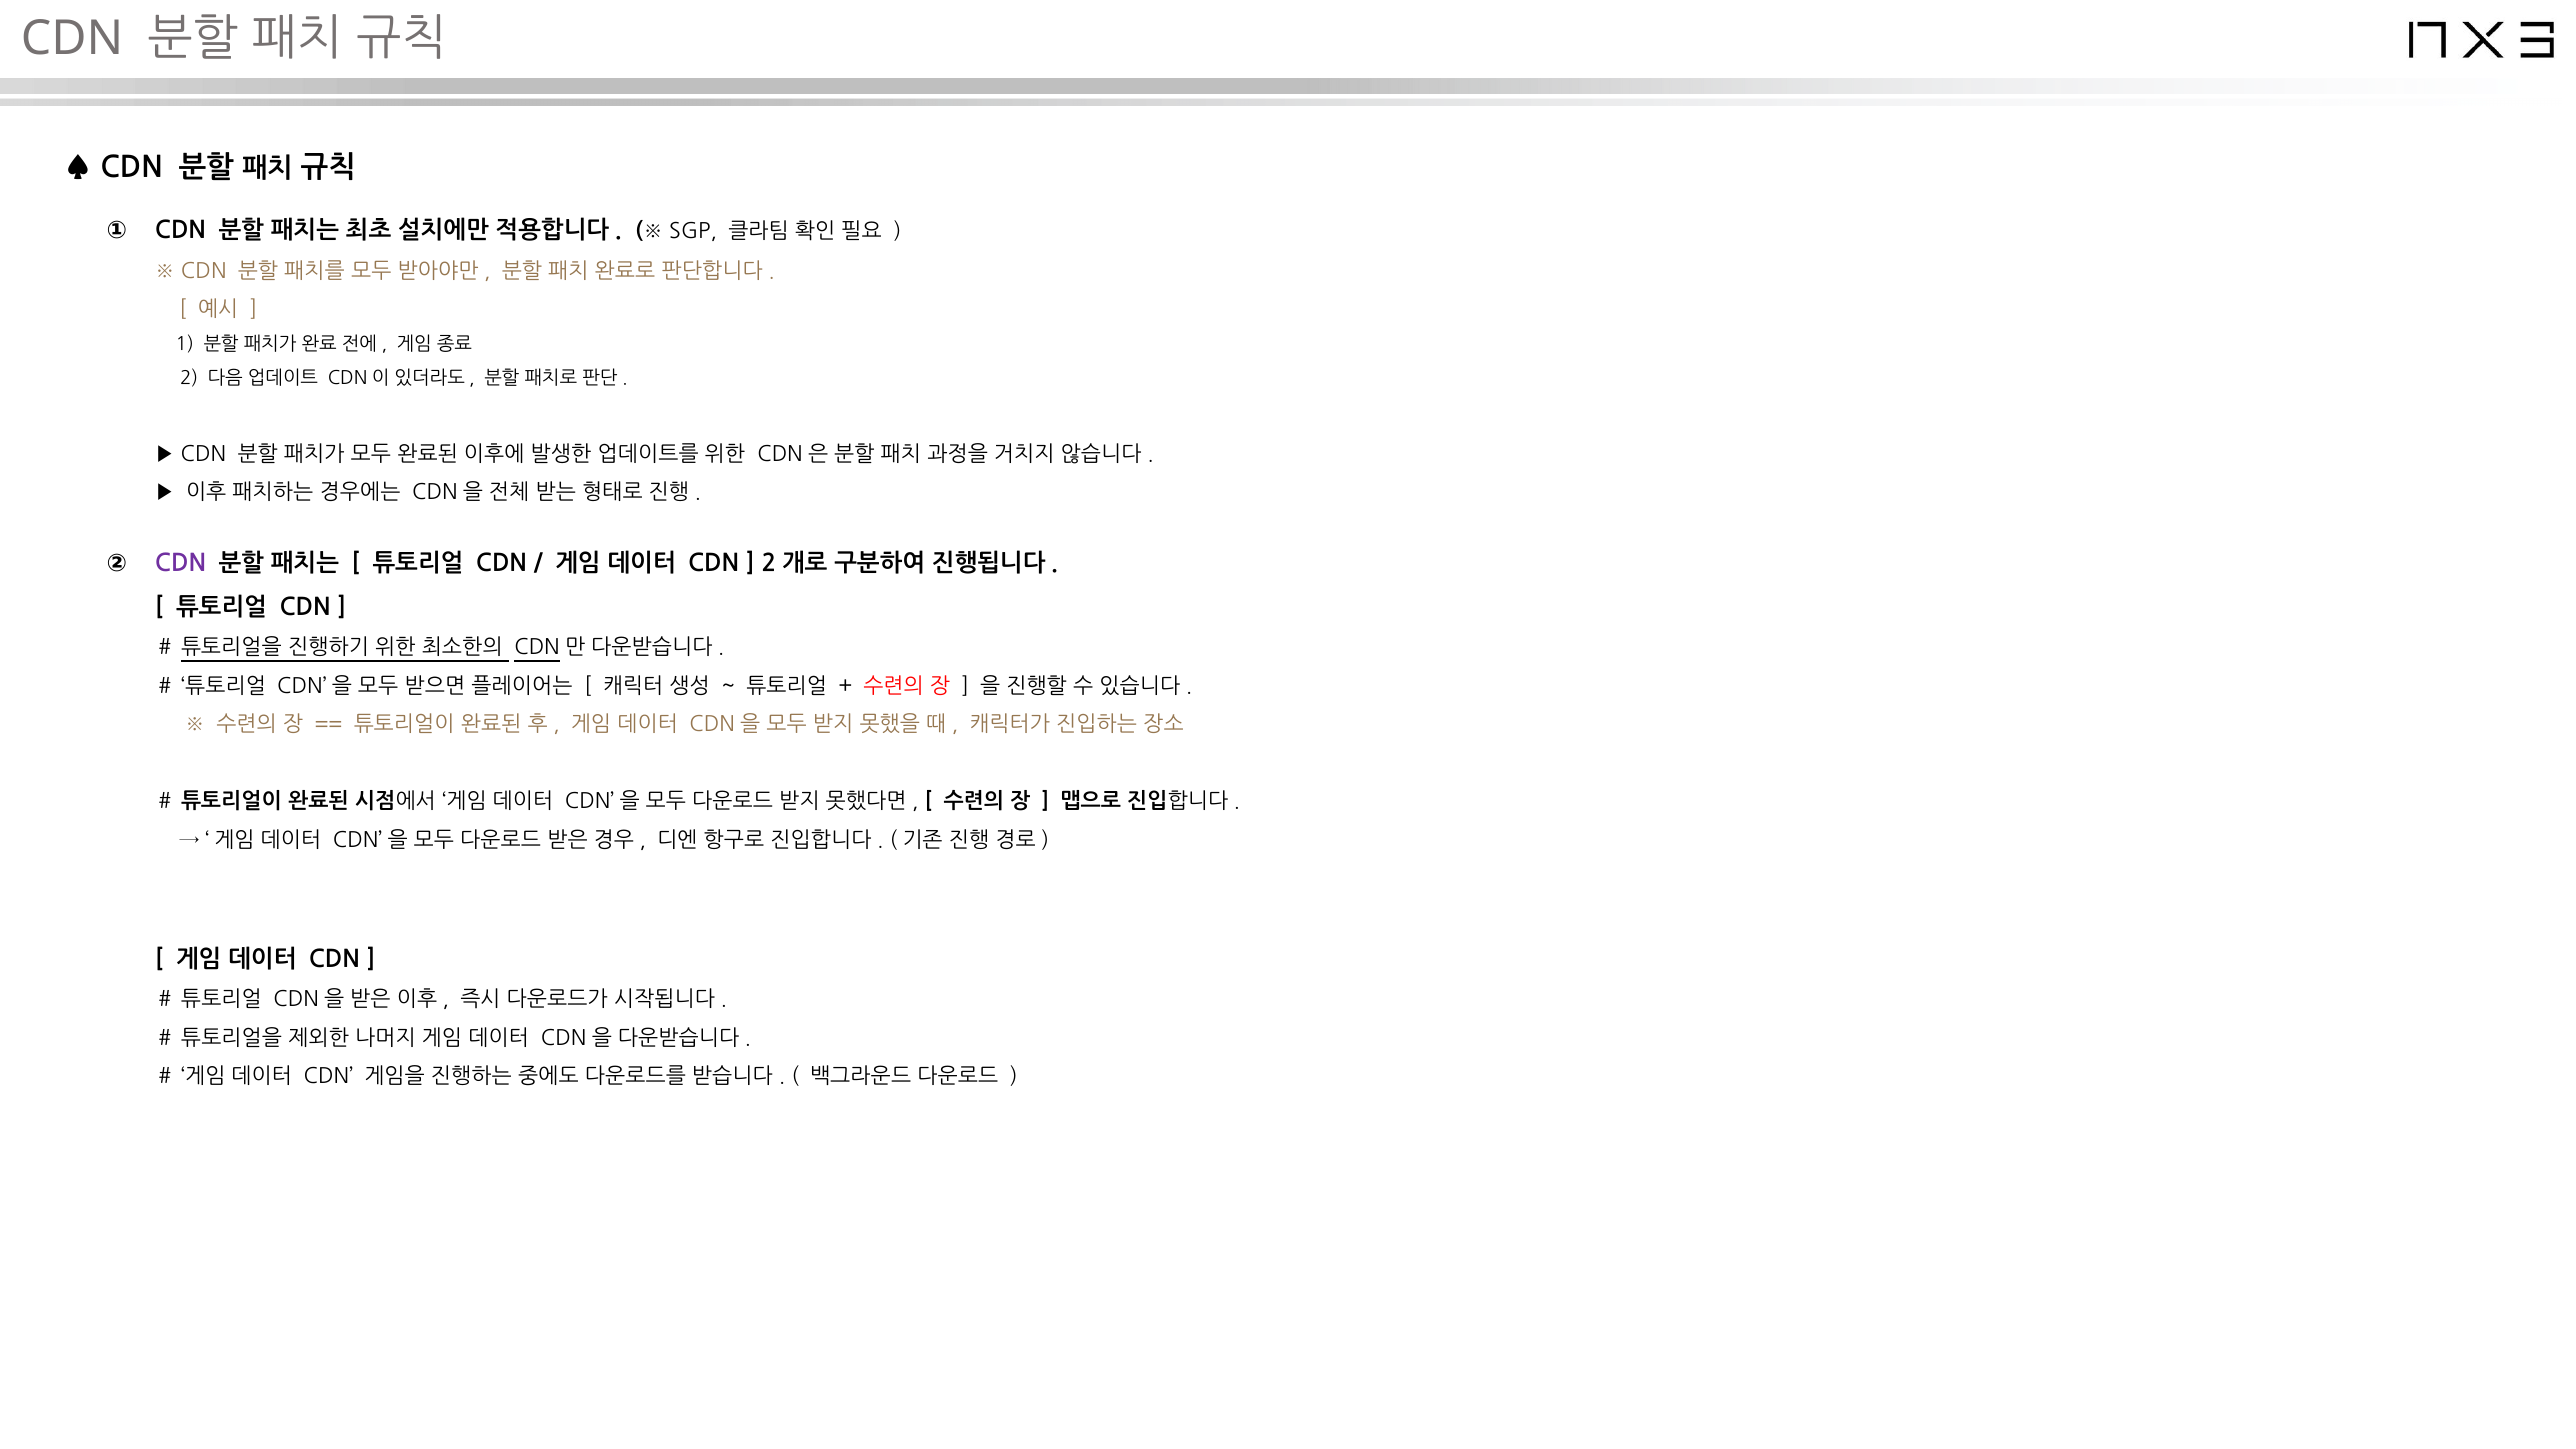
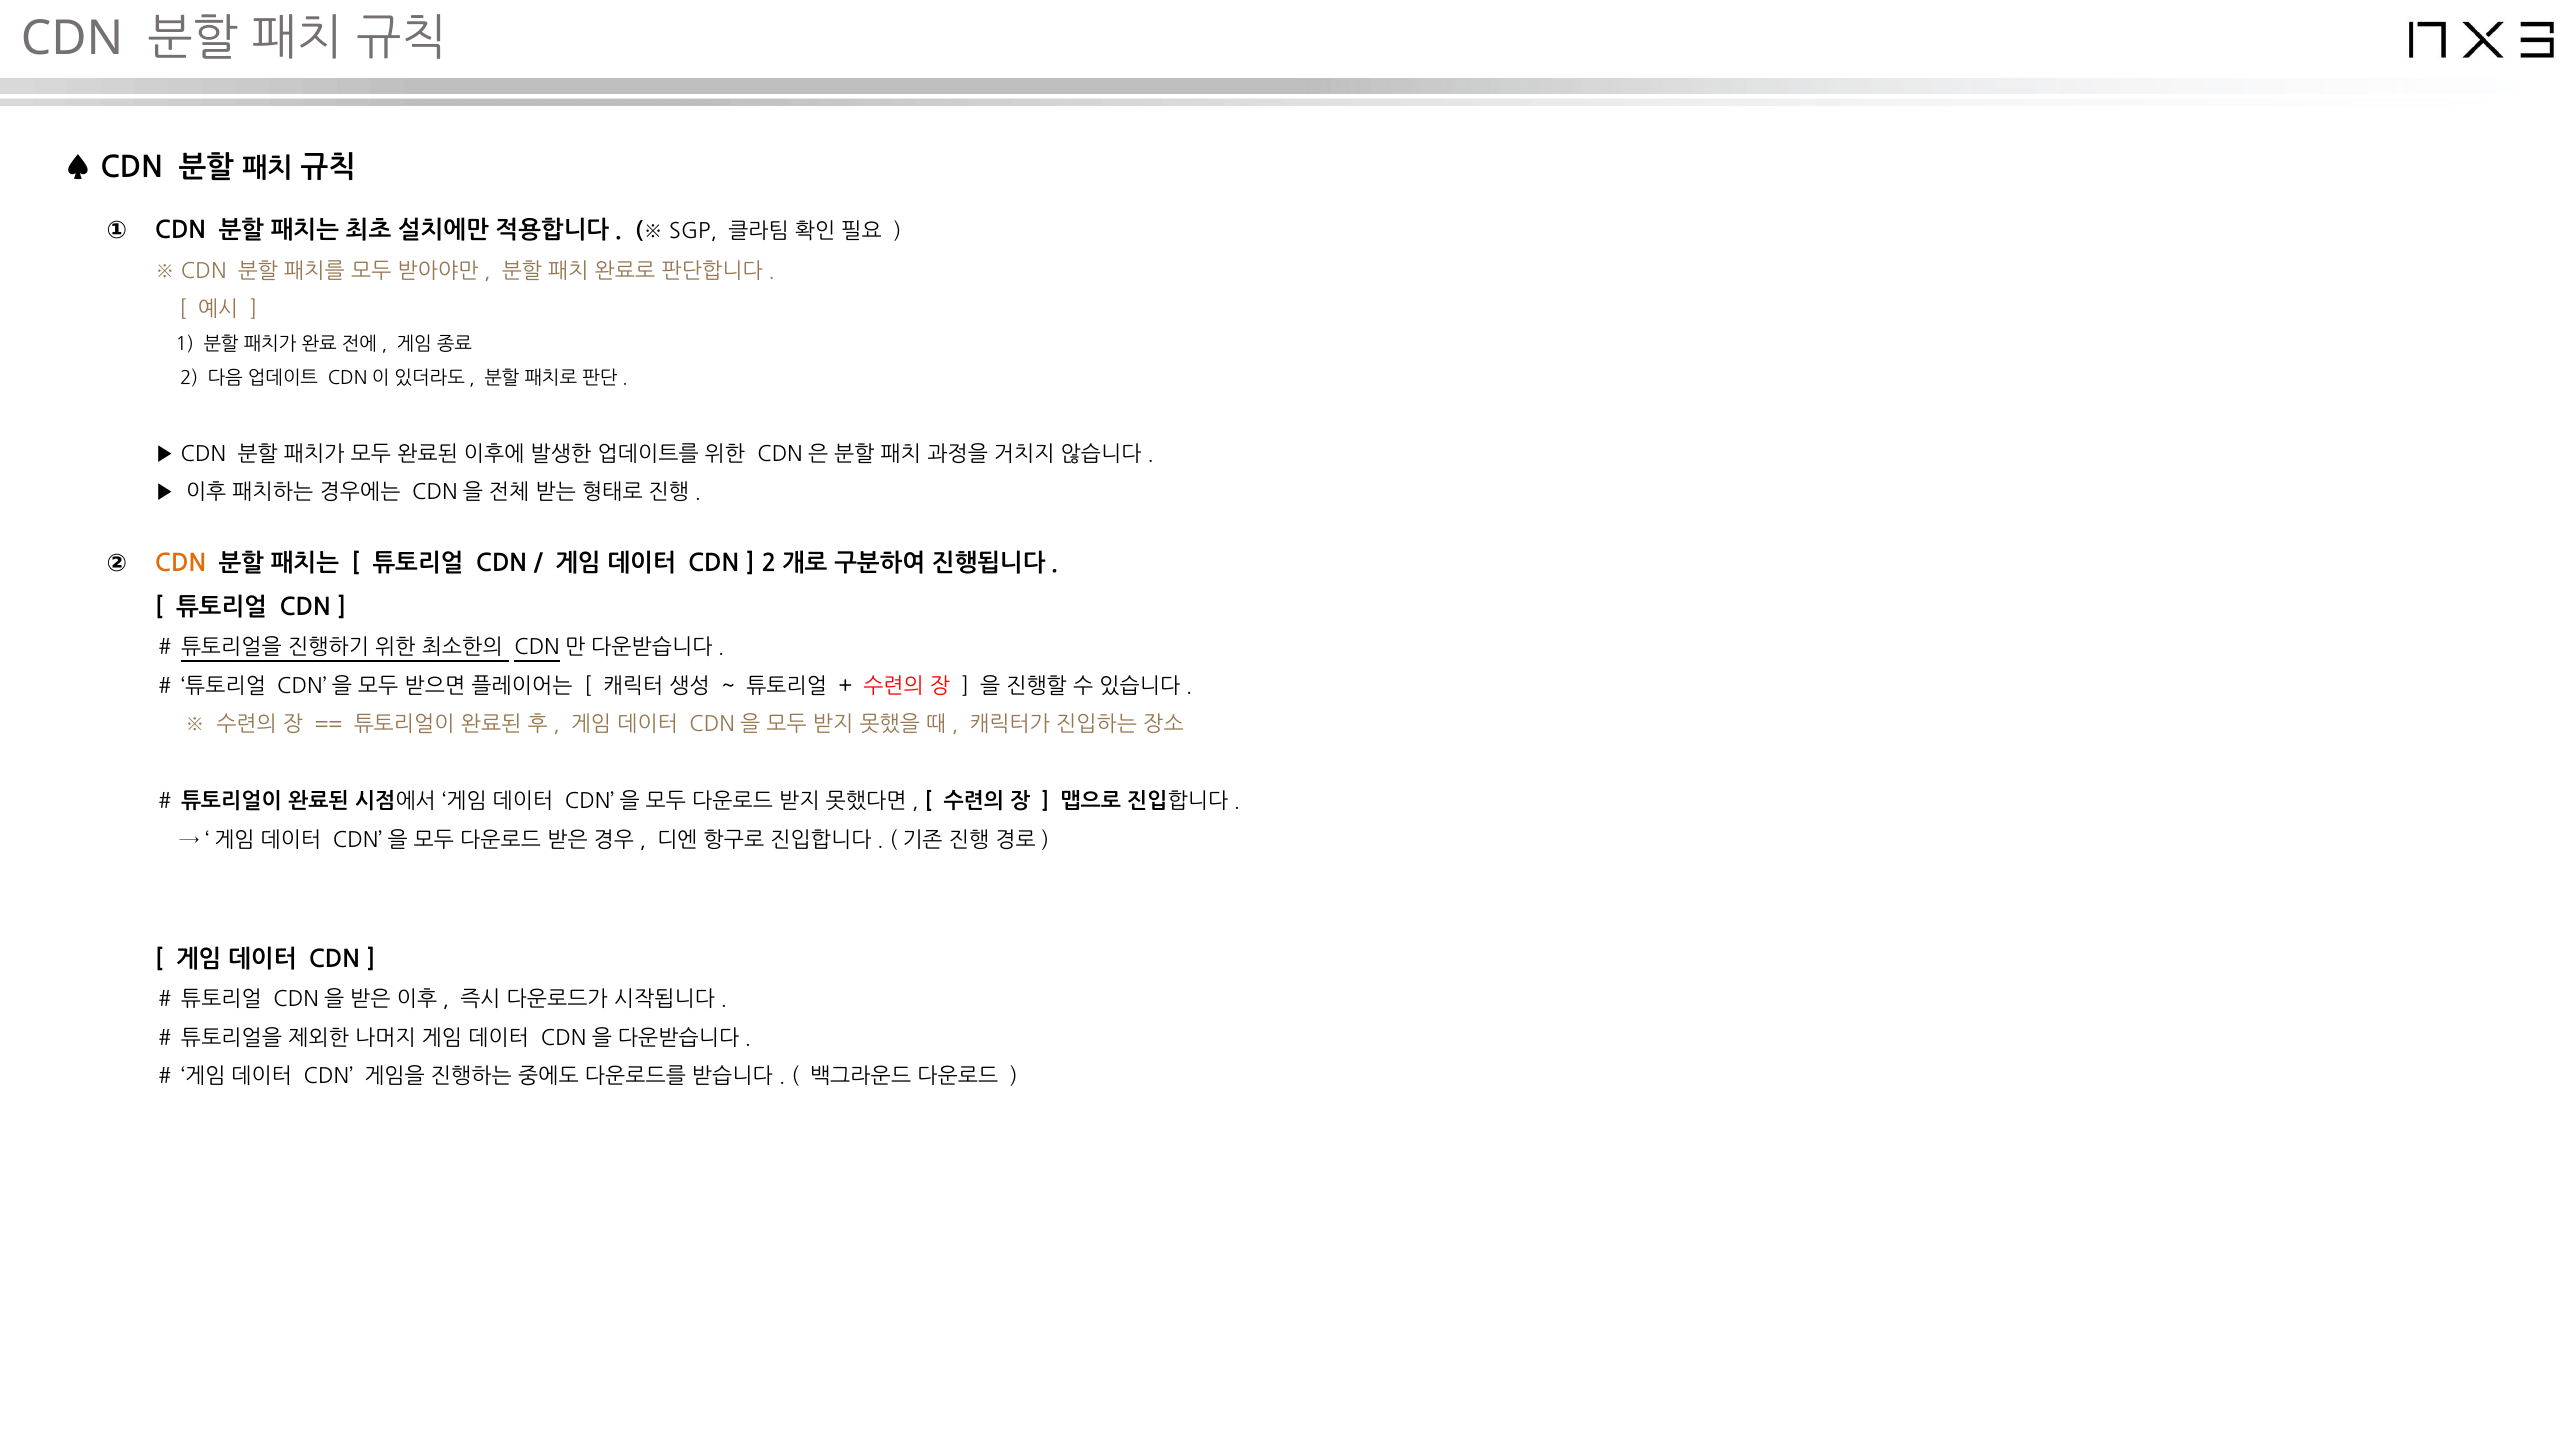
CDN at (181, 564) colour: purple -> orange
